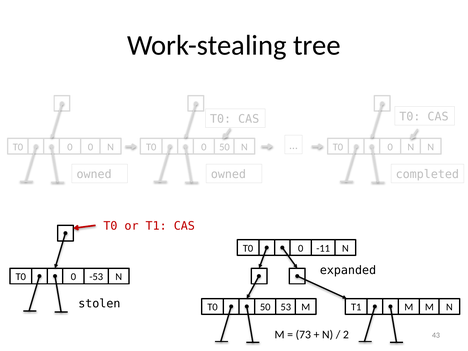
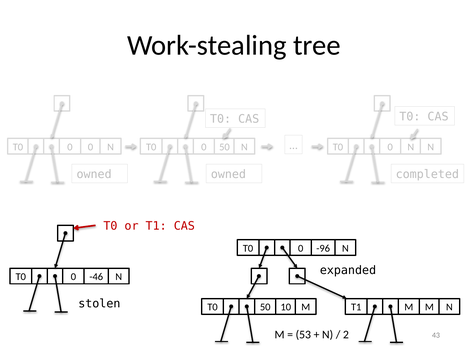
-11: -11 -> -96
-53: -53 -> -46
53: 53 -> 10
73: 73 -> 53
